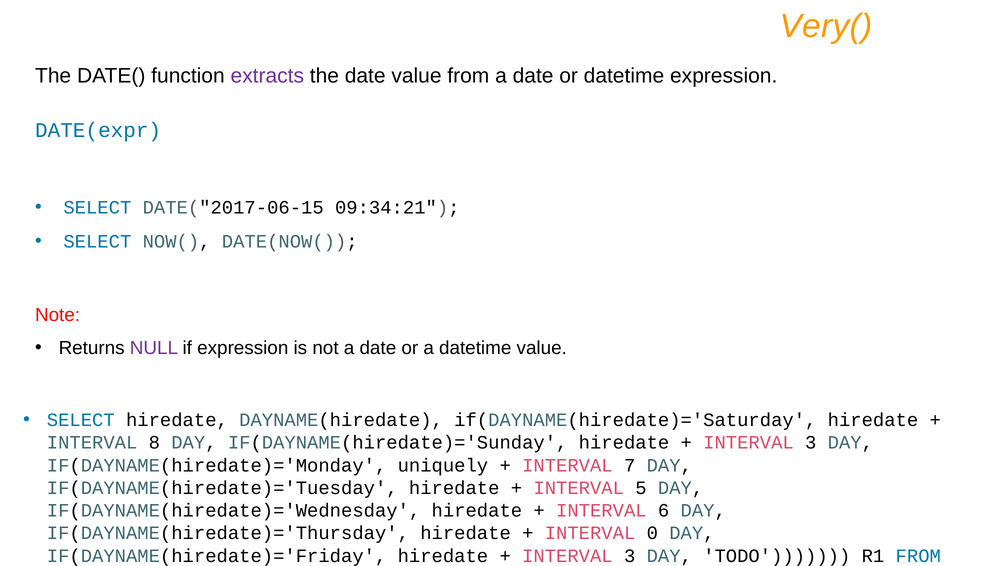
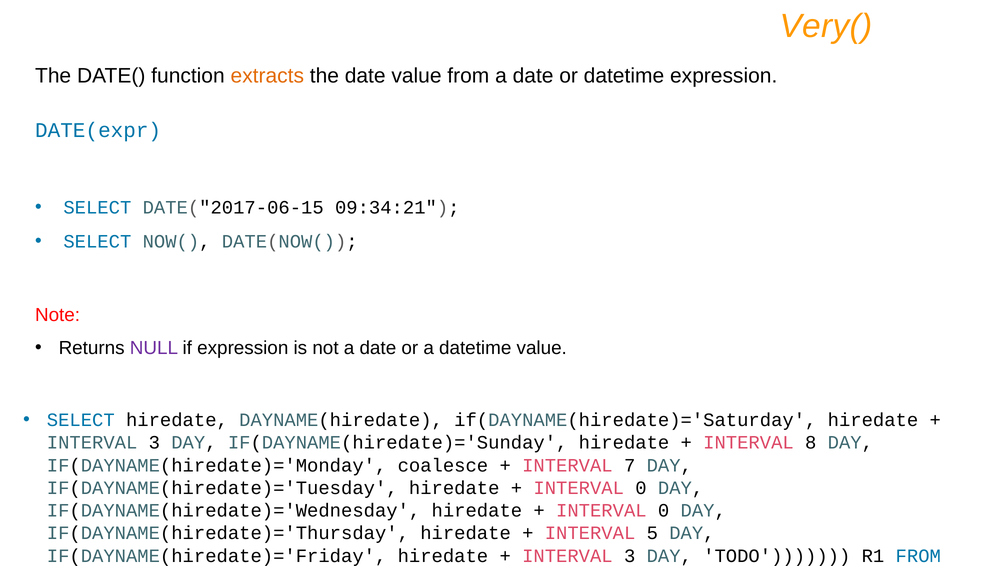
extracts colour: purple -> orange
8 at (154, 443): 8 -> 3
3 at (811, 443): 3 -> 8
uniquely: uniquely -> coalesce
5 at (641, 488): 5 -> 0
6 at (664, 511): 6 -> 0
0: 0 -> 5
